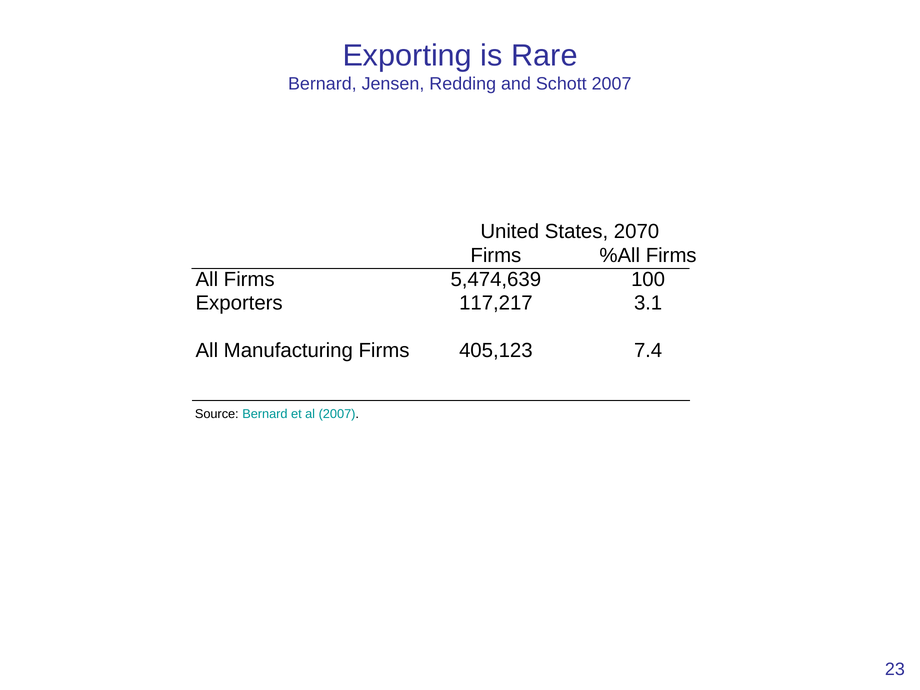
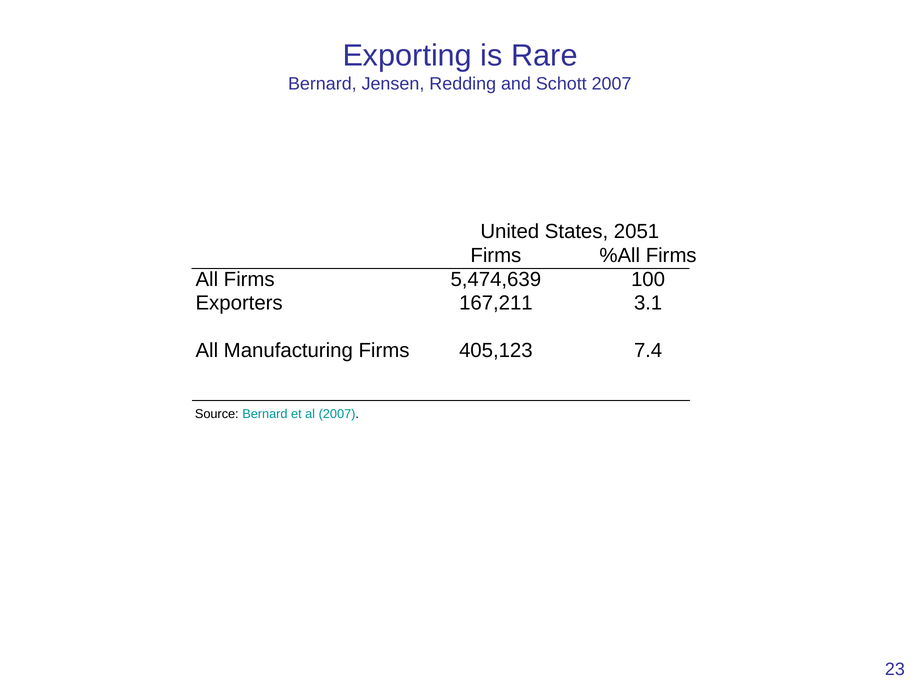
2070: 2070 -> 2051
117,217: 117,217 -> 167,211
